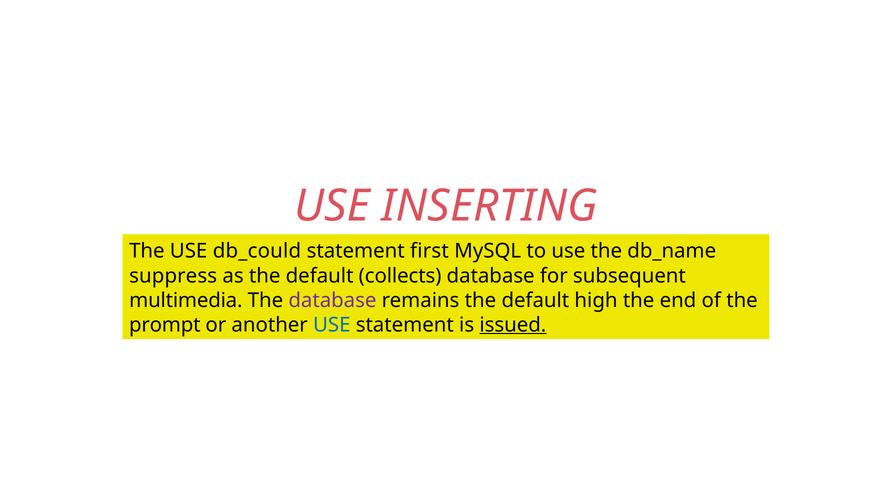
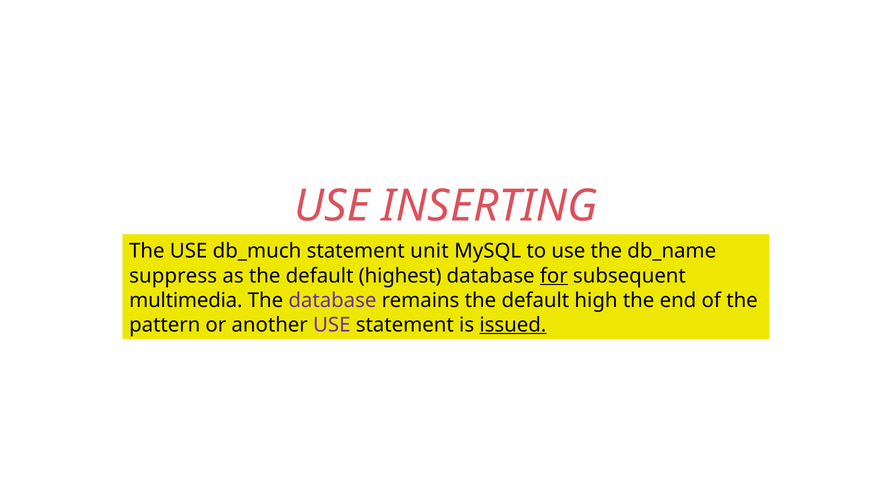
db_could: db_could -> db_much
first: first -> unit
collects: collects -> highest
for underline: none -> present
prompt: prompt -> pattern
USE at (332, 325) colour: blue -> purple
